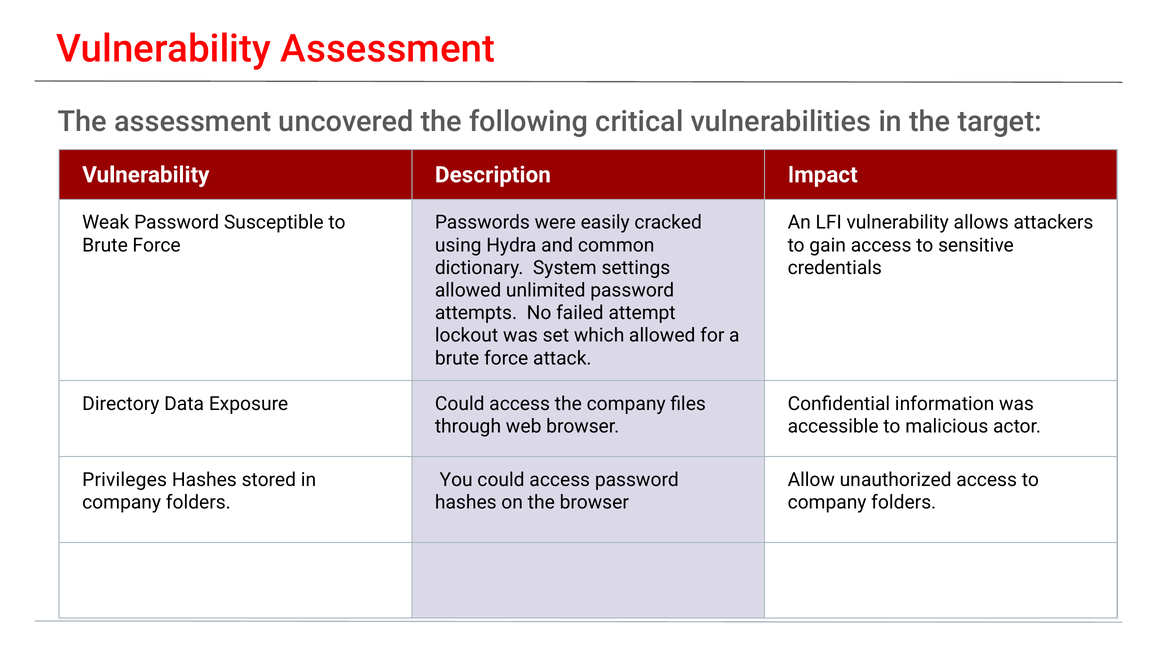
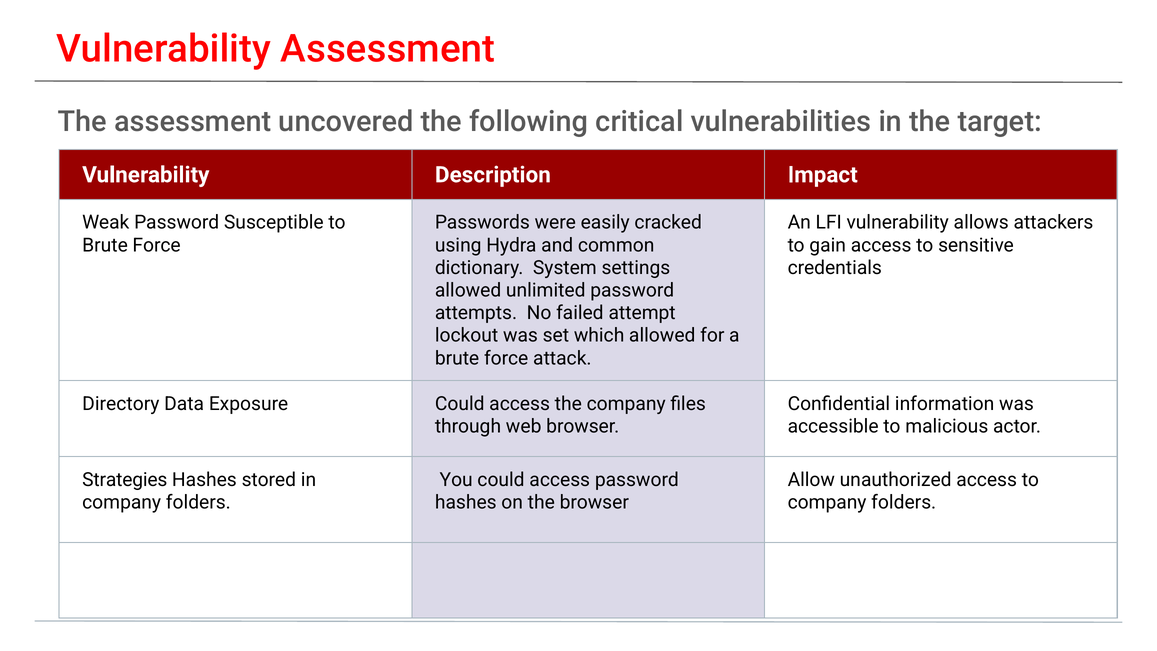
Privileges: Privileges -> Strategies
